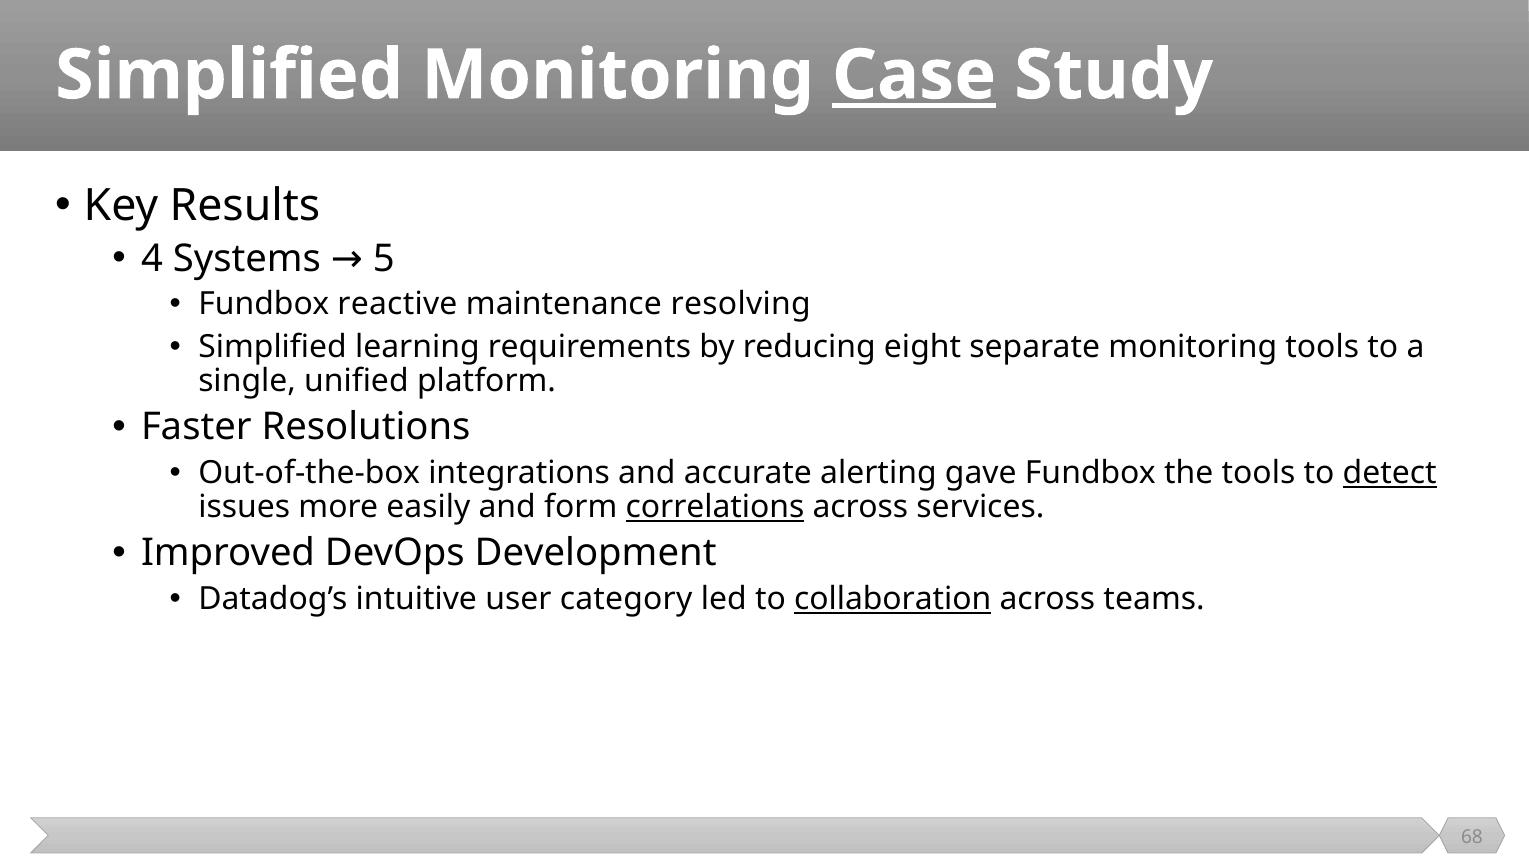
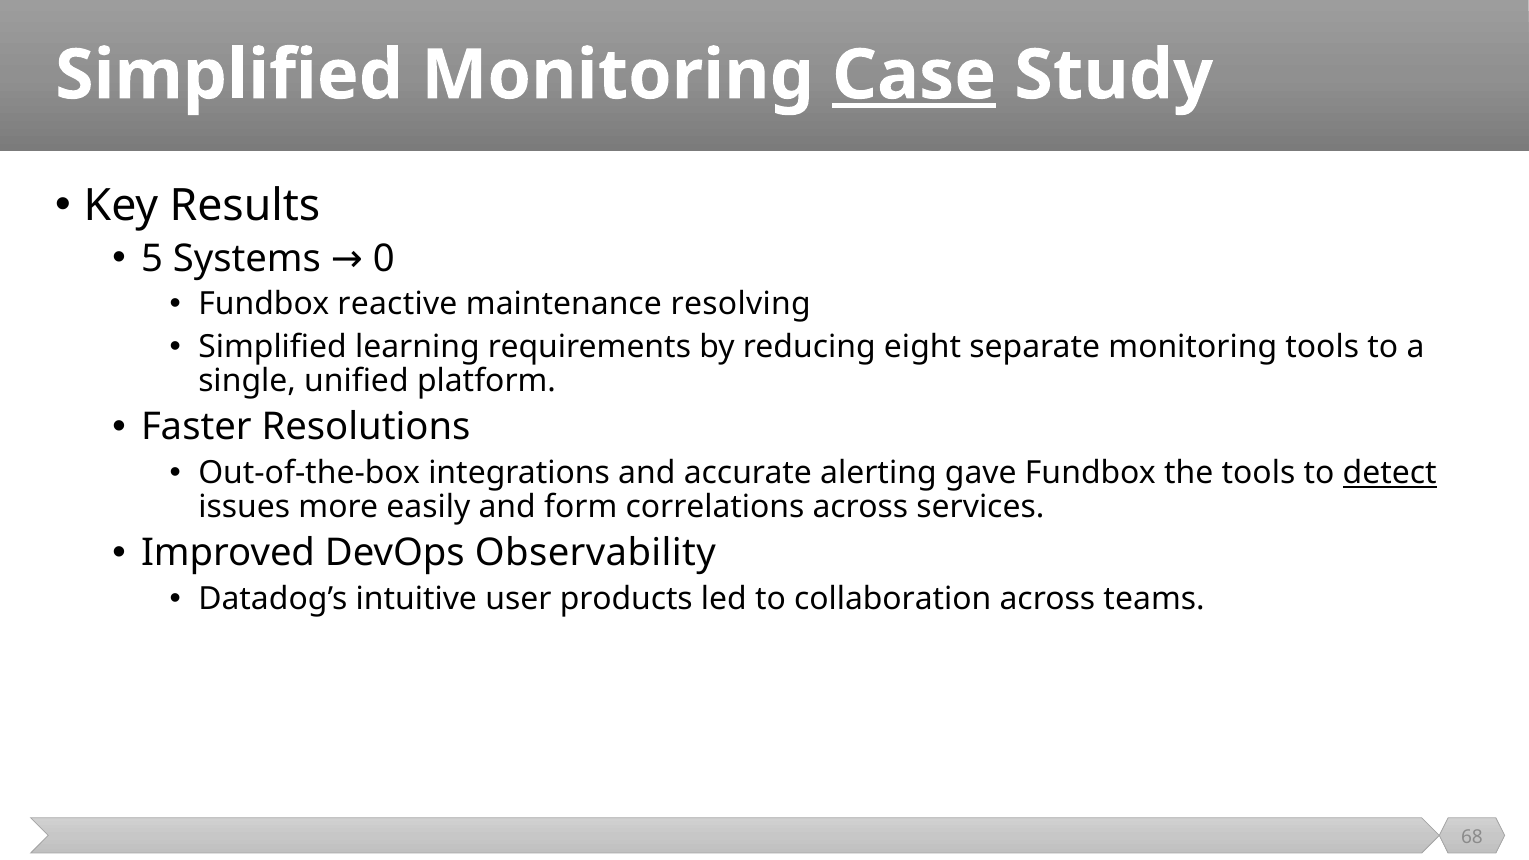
4: 4 -> 5
5: 5 -> 0
correlations underline: present -> none
Development: Development -> Observability
category: category -> products
collaboration underline: present -> none
